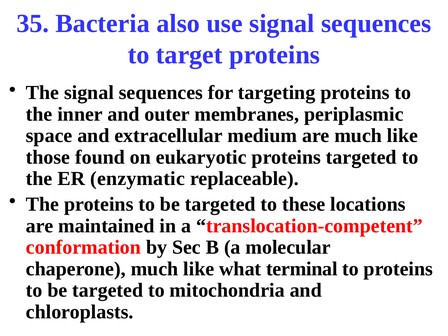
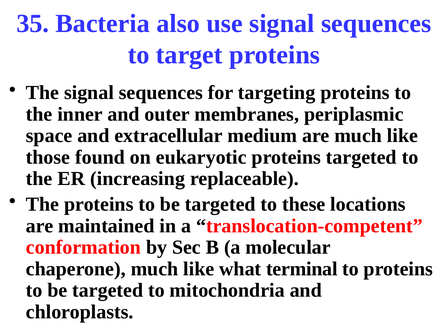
enzymatic: enzymatic -> increasing
